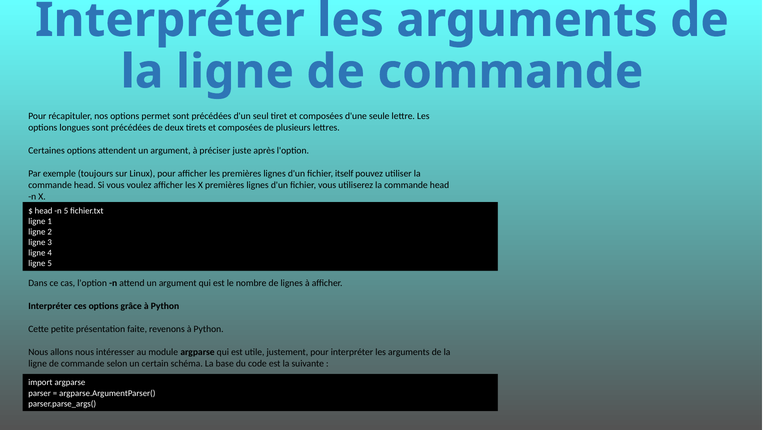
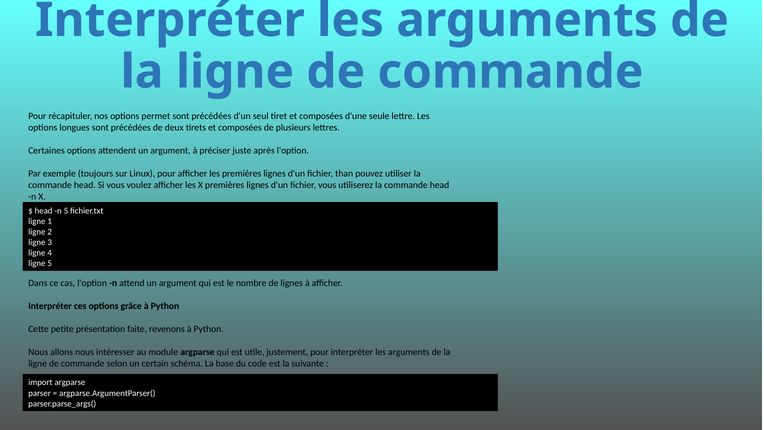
itself: itself -> than
